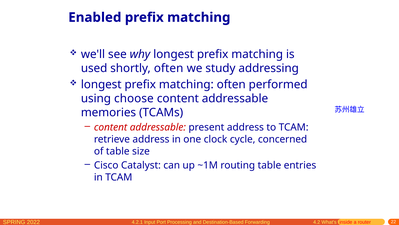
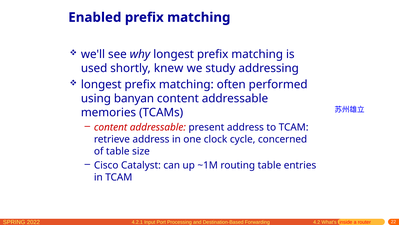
shortly often: often -> knew
choose: choose -> banyan
